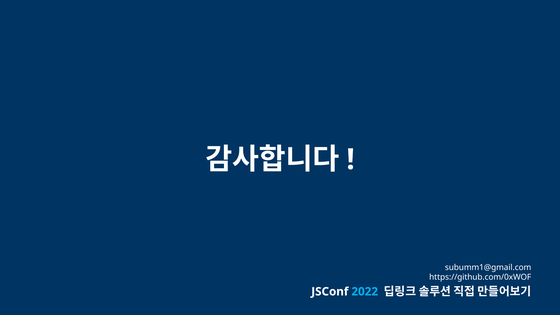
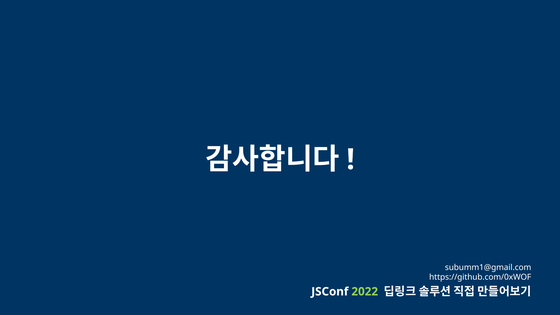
2022 colour: light blue -> light green
